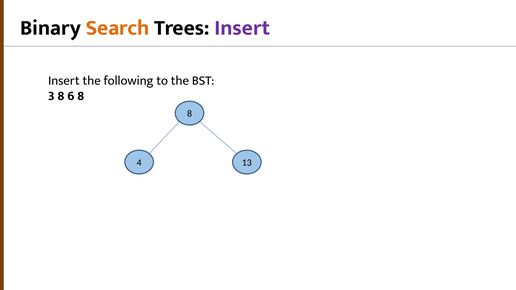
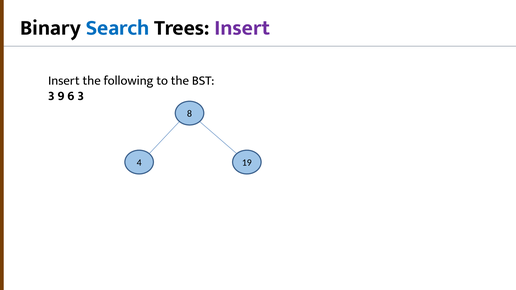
Search colour: orange -> blue
3 8: 8 -> 9
6 8: 8 -> 3
13: 13 -> 19
